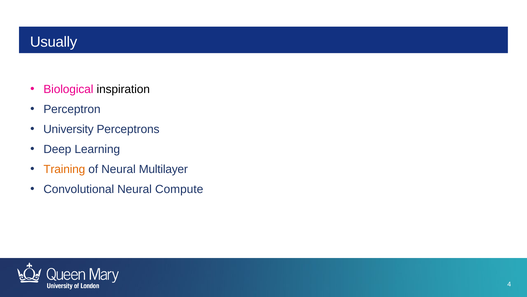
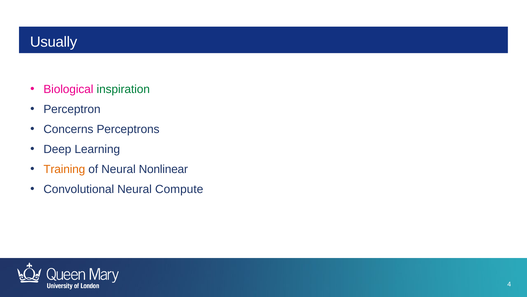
inspiration colour: black -> green
University: University -> Concerns
Multilayer: Multilayer -> Nonlinear
